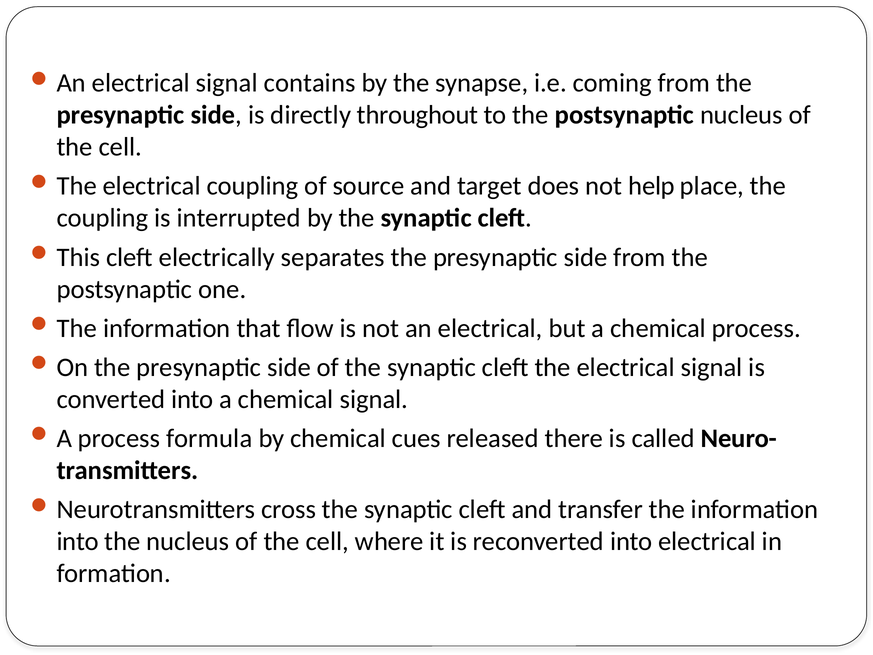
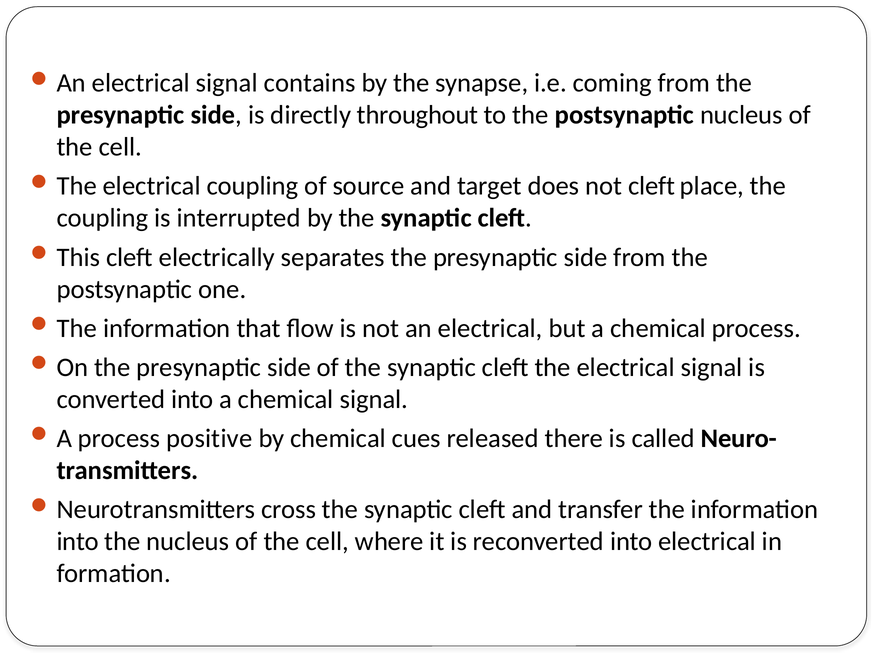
not help: help -> cleft
formula: formula -> positive
